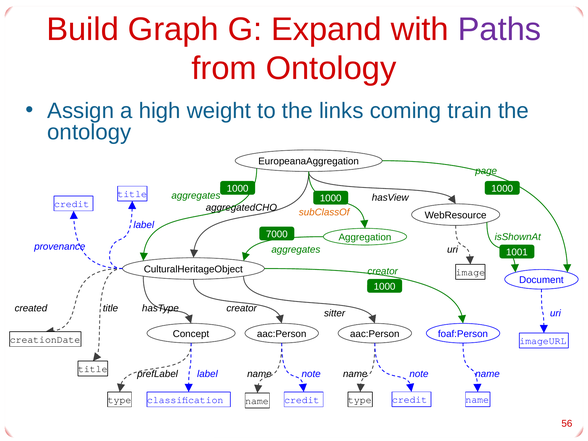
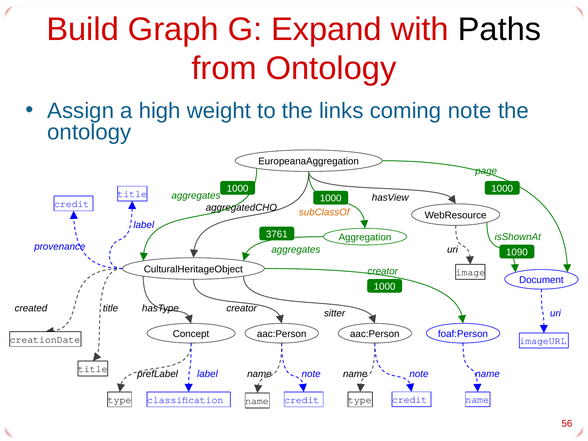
Paths colour: purple -> black
coming train: train -> note
7000: 7000 -> 3761
1001: 1001 -> 1090
